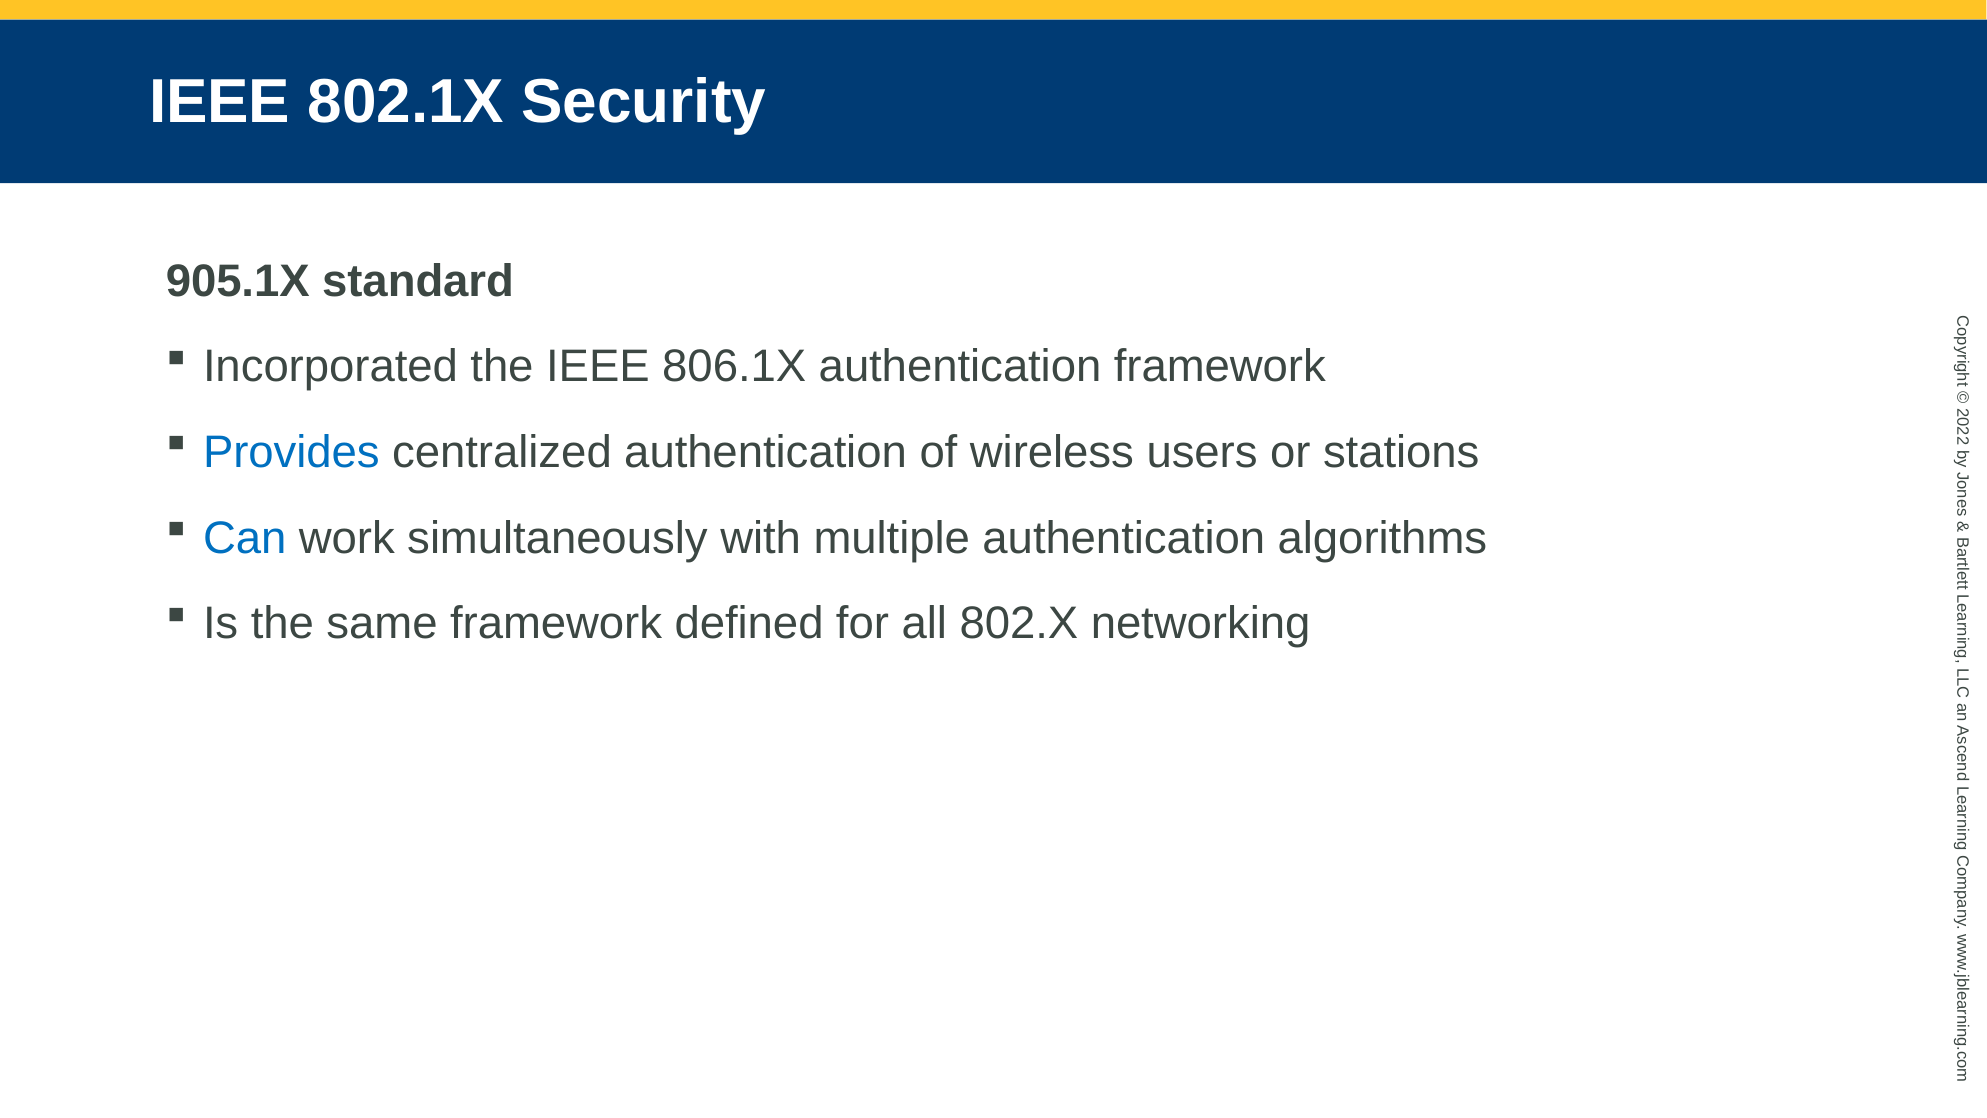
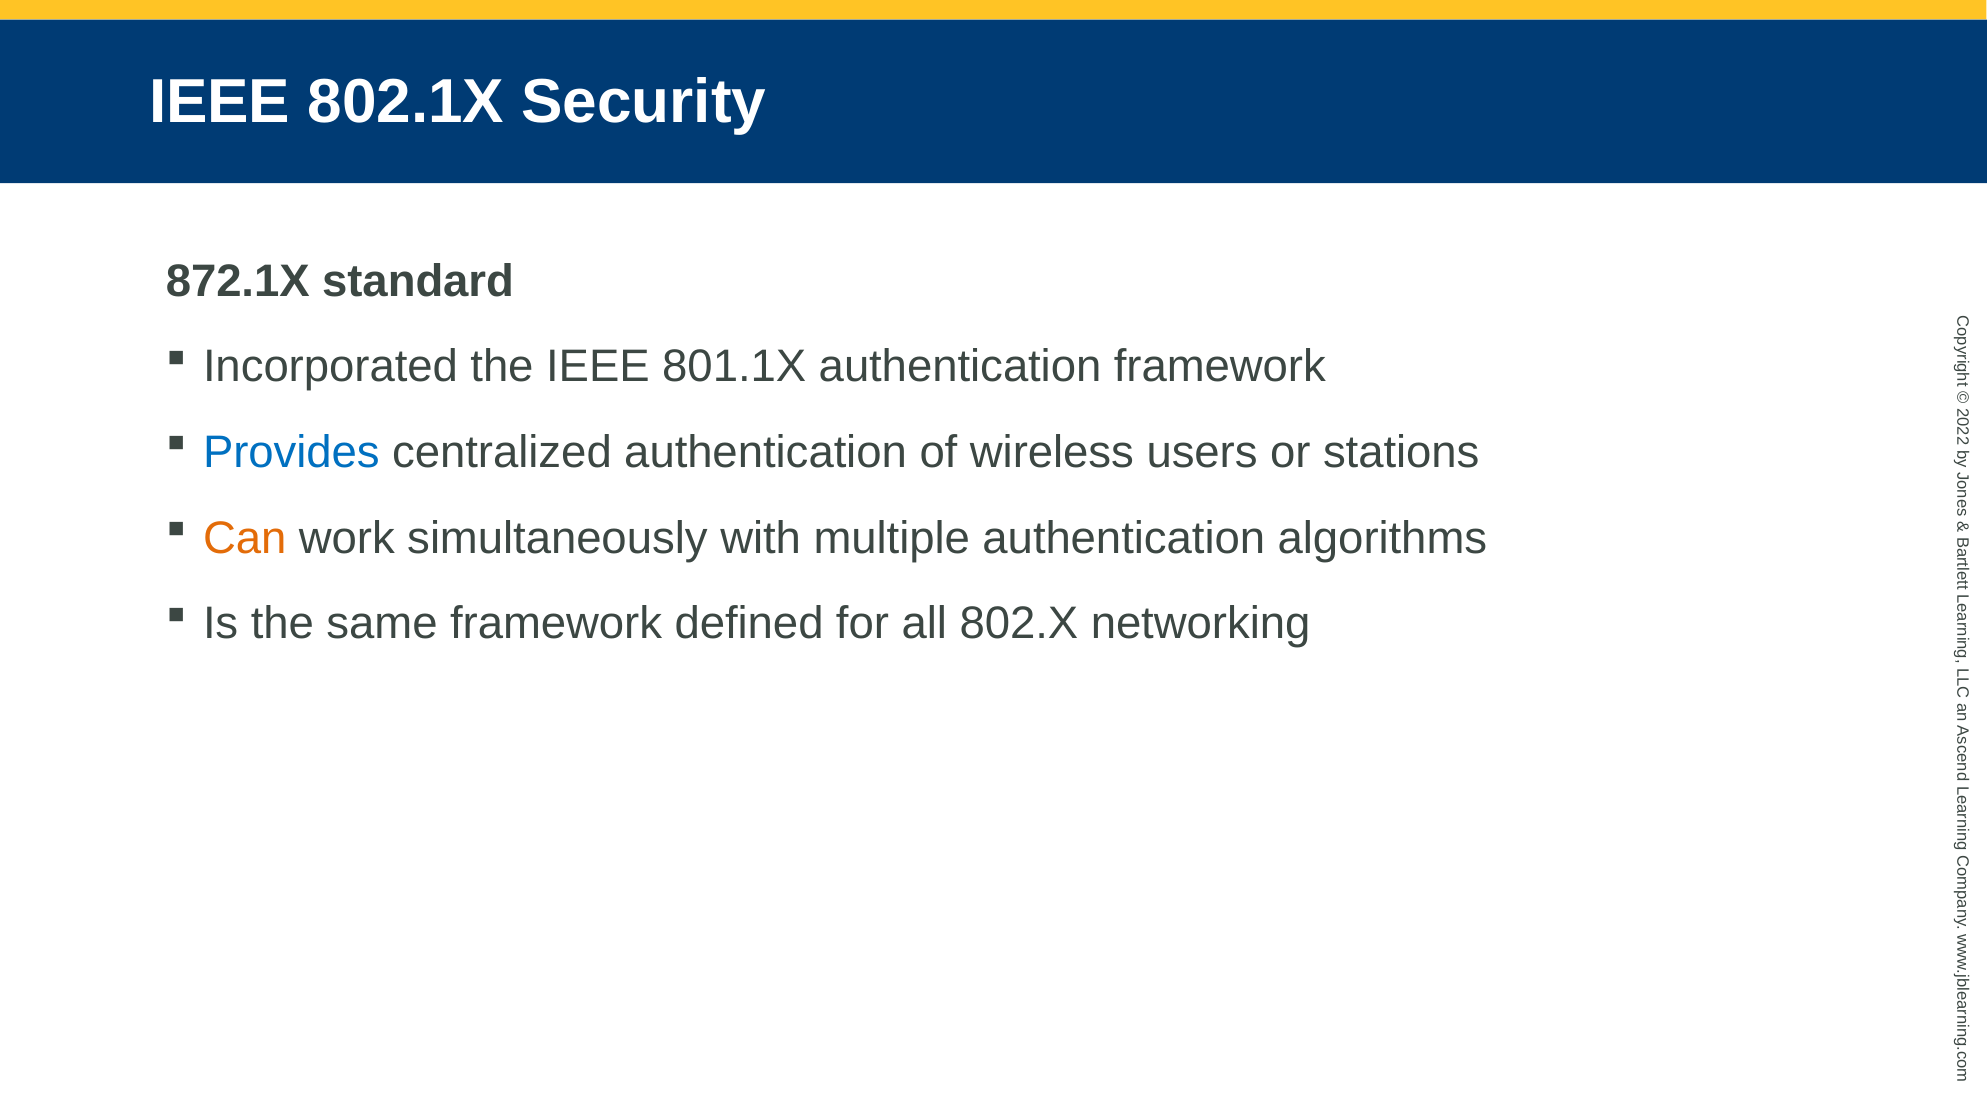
905.1X: 905.1X -> 872.1X
806.1X: 806.1X -> 801.1X
Can colour: blue -> orange
